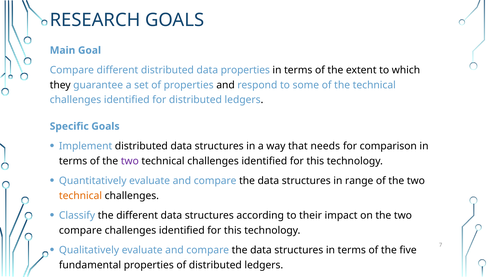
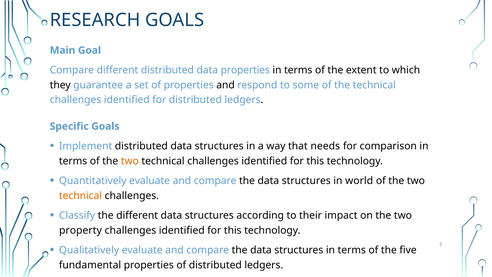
two at (130, 161) colour: purple -> orange
range: range -> world
compare at (80, 230): compare -> property
